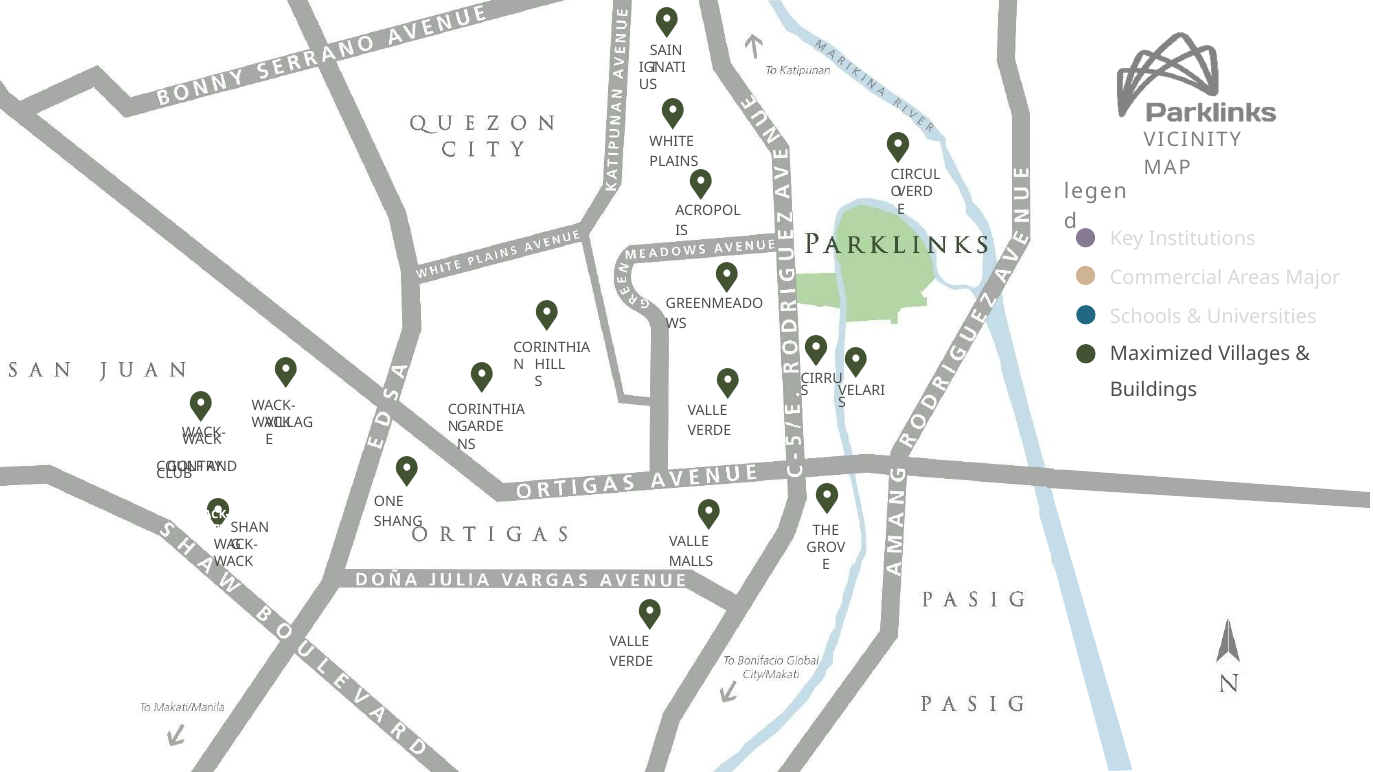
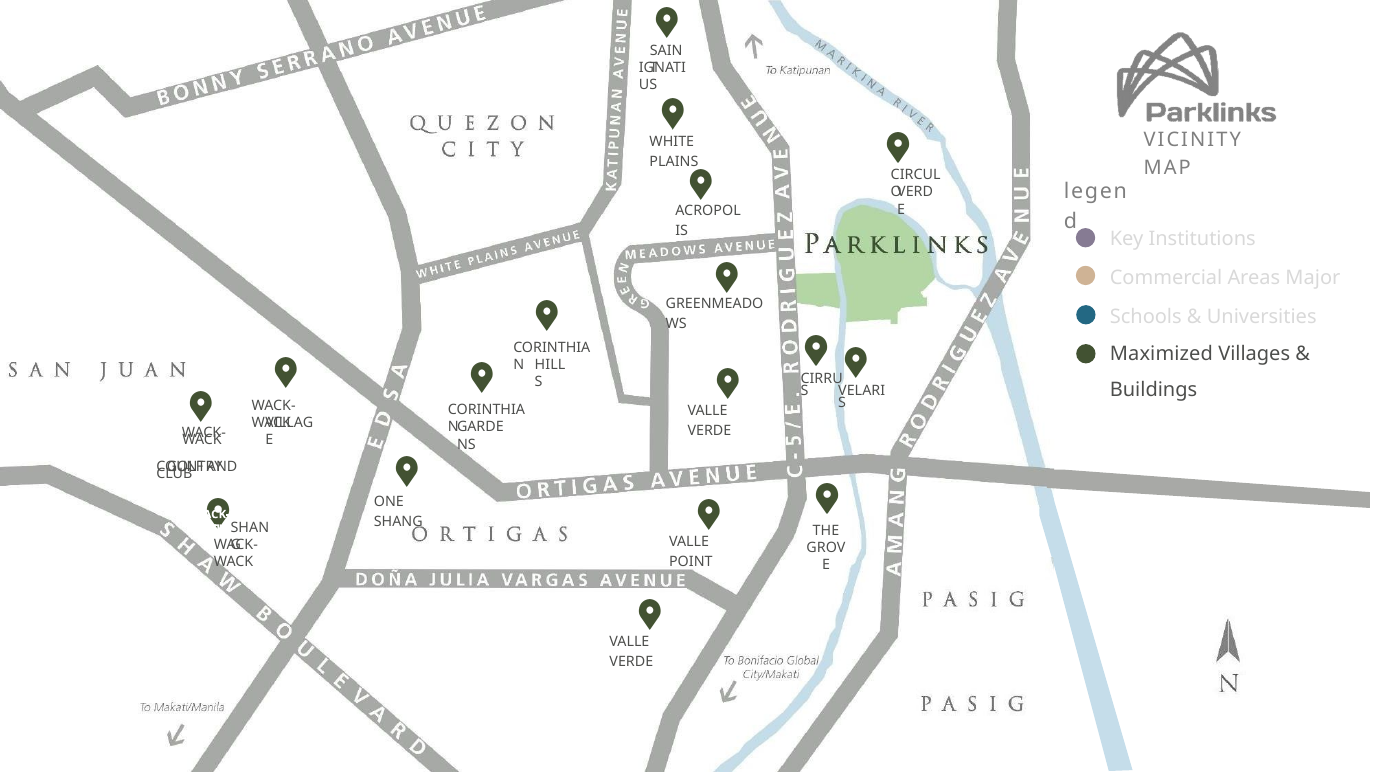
MALLS: MALLS -> POINT
